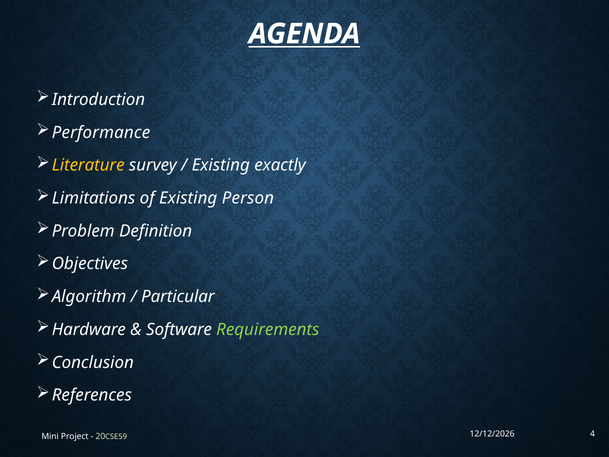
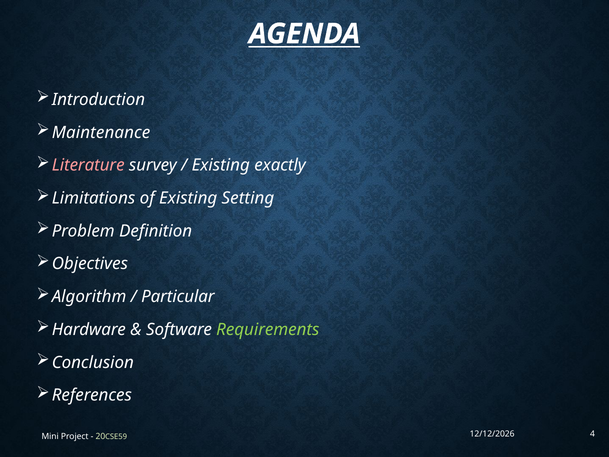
Performance: Performance -> Maintenance
Literature colour: yellow -> pink
Person: Person -> Setting
